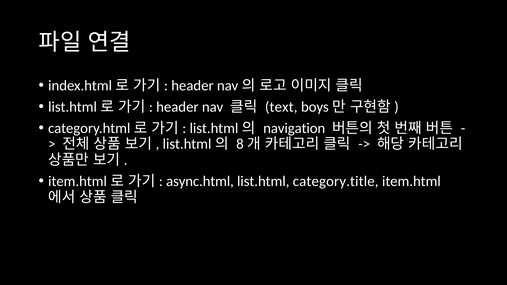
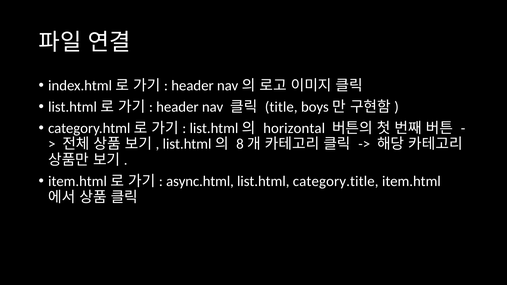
text: text -> title
navigation: navigation -> horizontal
